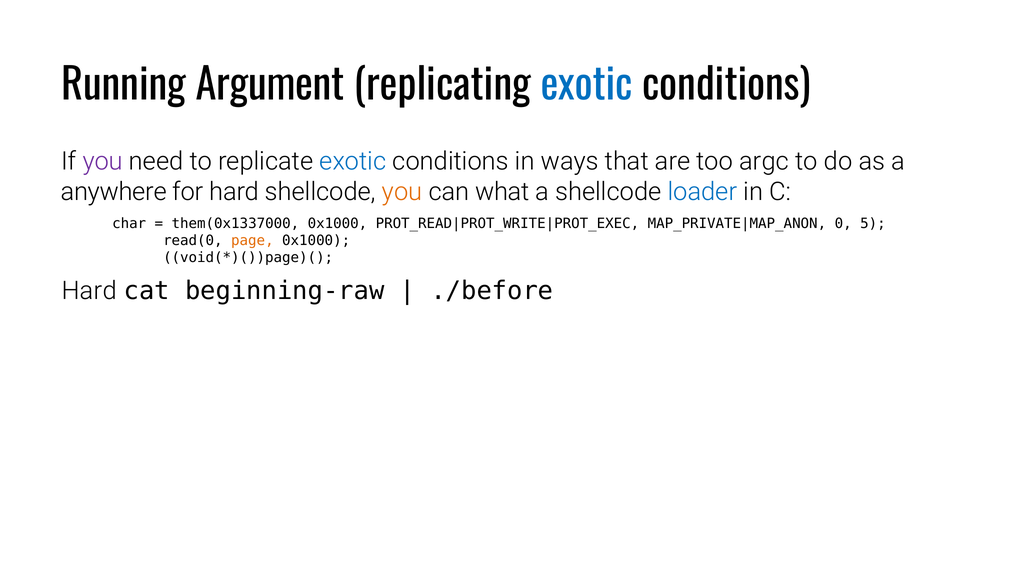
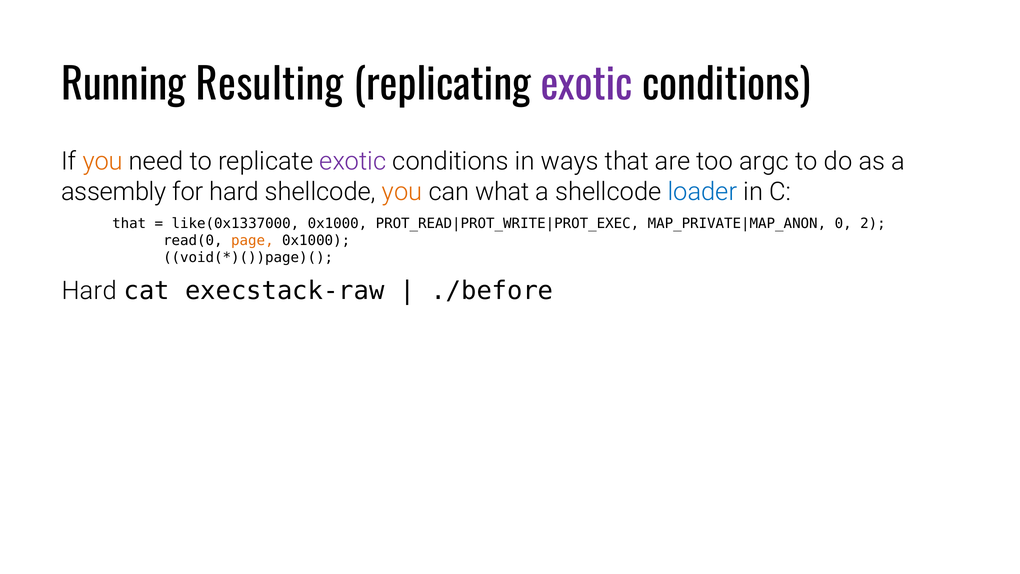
Argument: Argument -> Resulting
exotic at (587, 86) colour: blue -> purple
you at (103, 161) colour: purple -> orange
exotic at (353, 161) colour: blue -> purple
anywhere: anywhere -> assembly
char at (129, 223): char -> that
them(0x1337000: them(0x1337000 -> like(0x1337000
5: 5 -> 2
beginning-raw: beginning-raw -> execstack-raw
